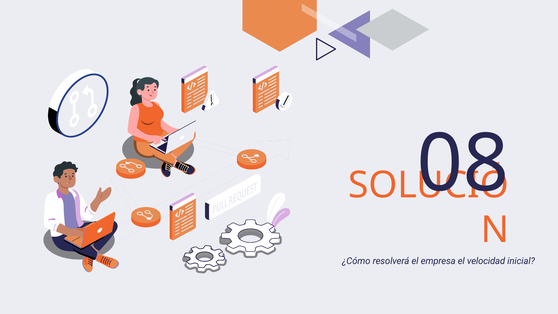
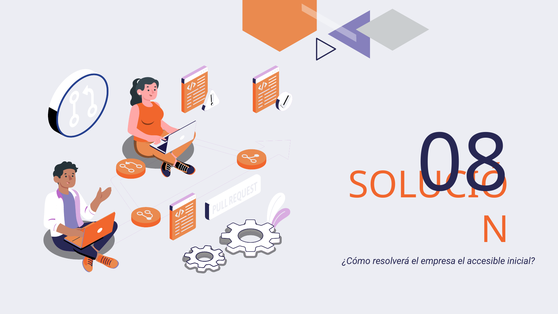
velocidad: velocidad -> accesible
